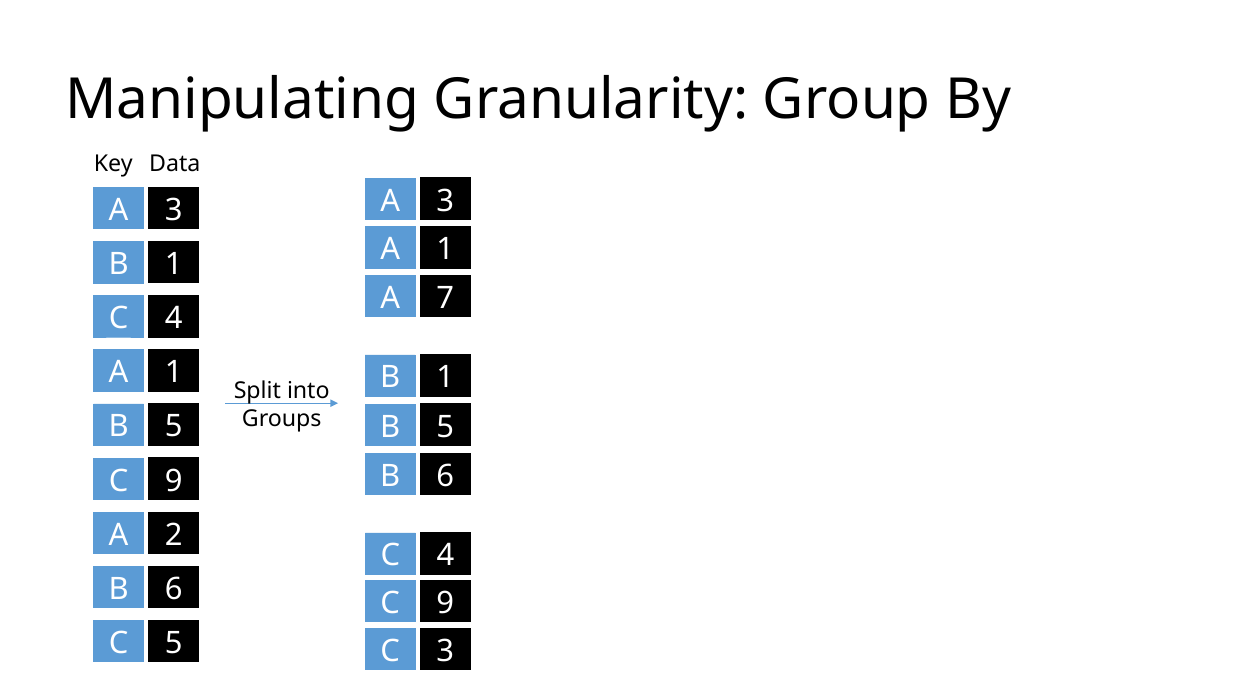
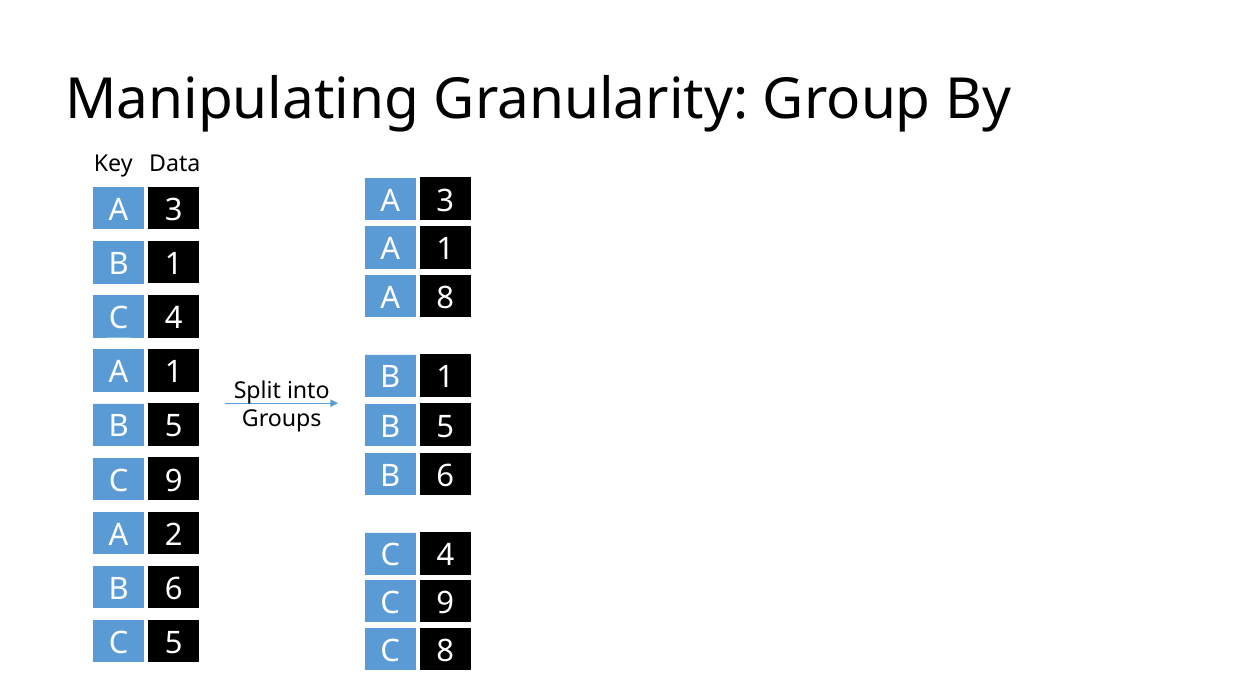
A 7: 7 -> 8
C 3: 3 -> 8
